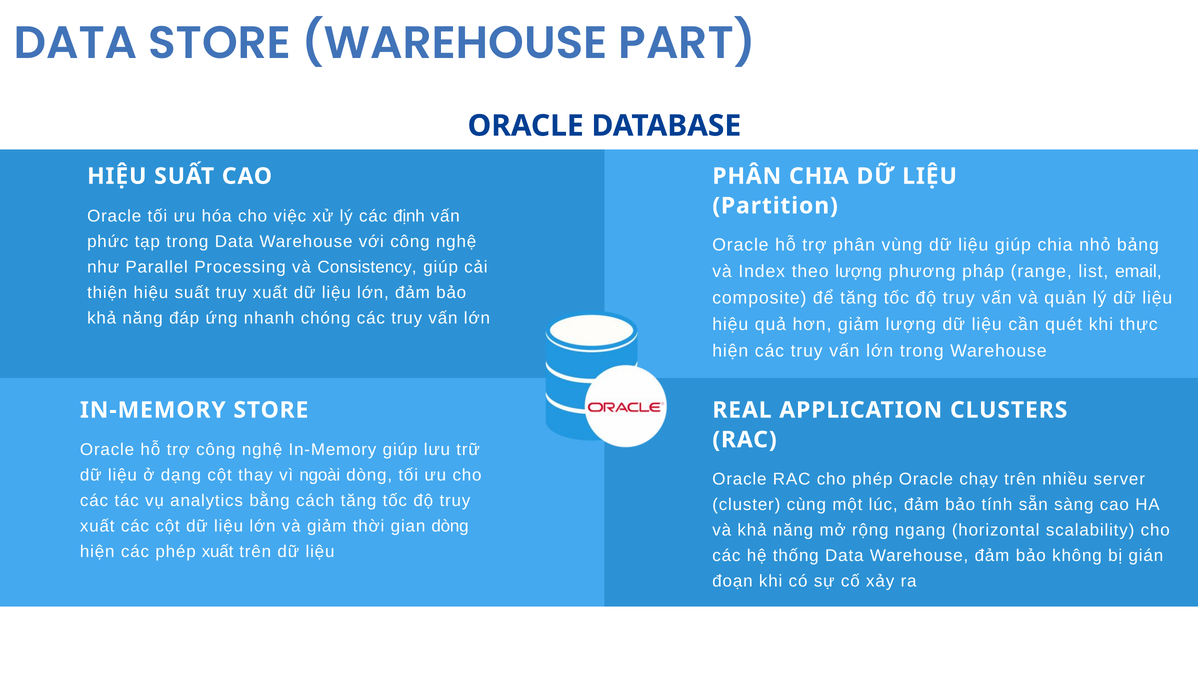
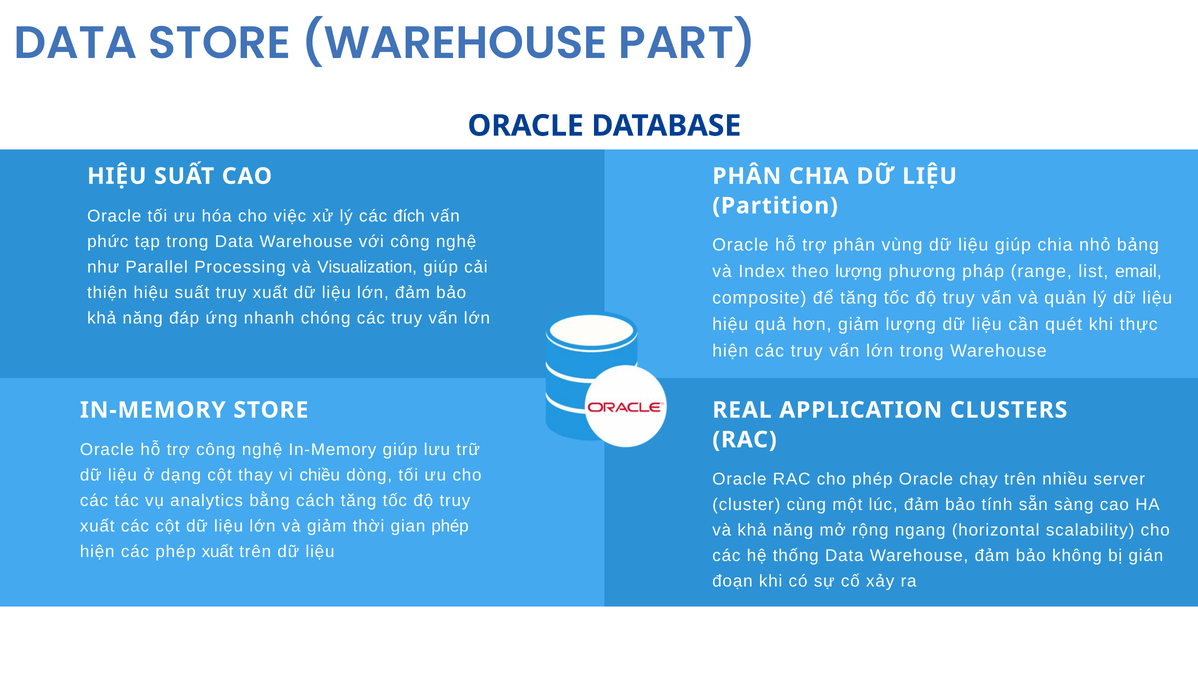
định: định -> đích
Consistency: Consistency -> Visualization
ngoài: ngoài -> chiều
gian dòng: dòng -> phép
